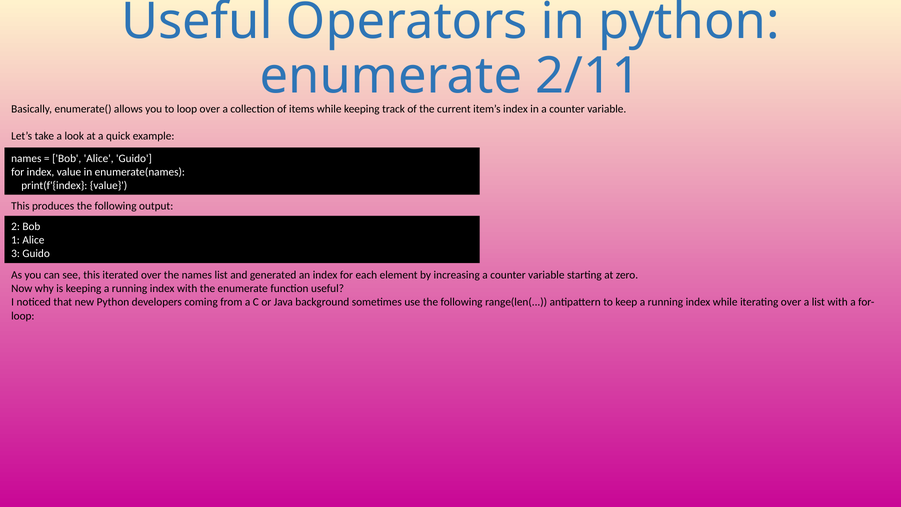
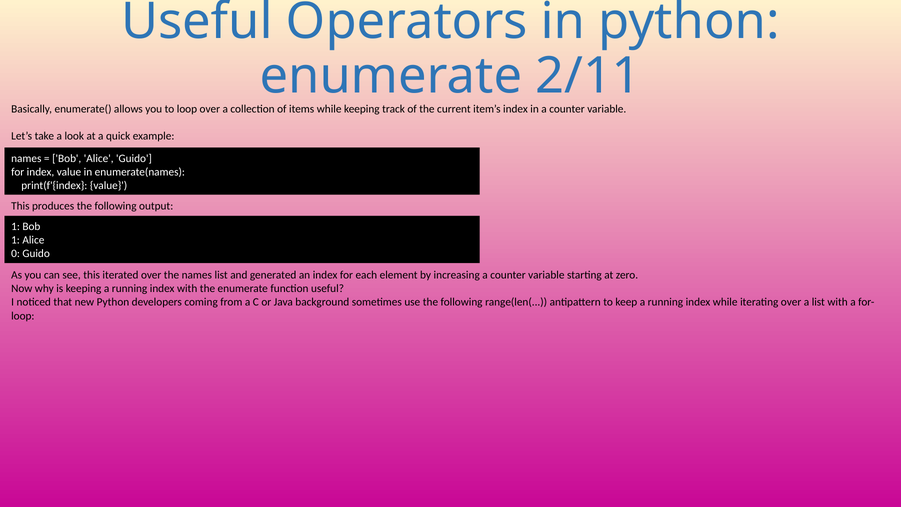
2 at (16, 227): 2 -> 1
3: 3 -> 0
